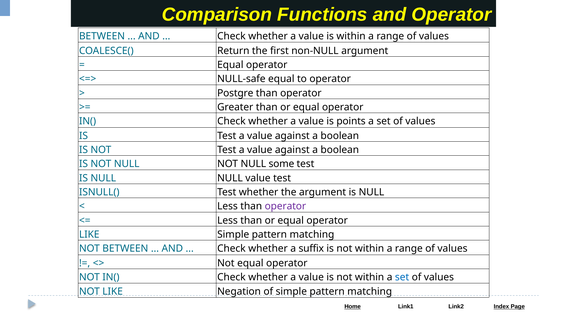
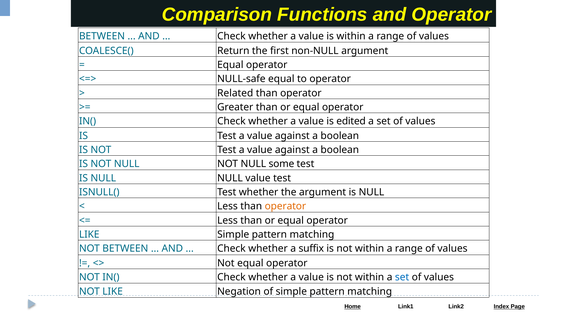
Postgre: Postgre -> Related
points: points -> edited
operator at (285, 206) colour: purple -> orange
